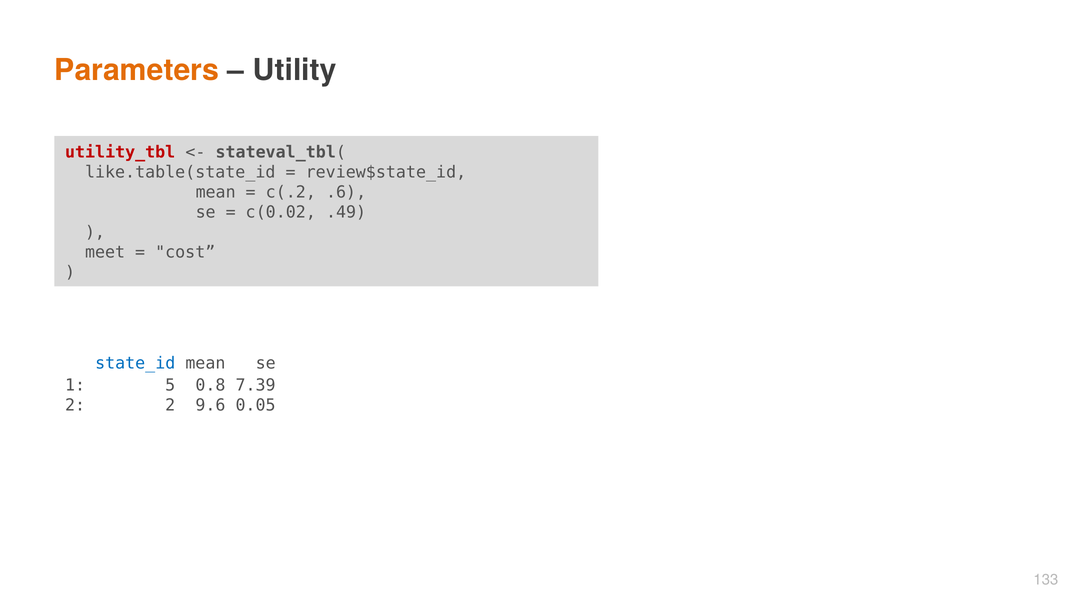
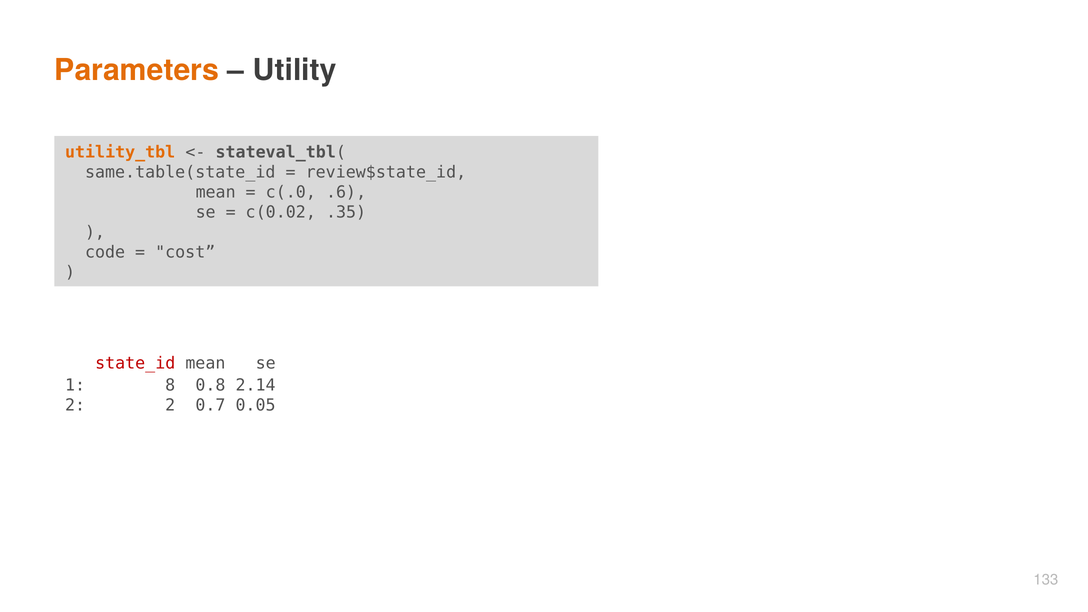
utility_tbl colour: red -> orange
like.table(state_id: like.table(state_id -> same.table(state_id
c(.2: c(.2 -> c(.0
.49: .49 -> .35
meet: meet -> code
state_id colour: blue -> red
5: 5 -> 8
7.39: 7.39 -> 2.14
9.6: 9.6 -> 0.7
